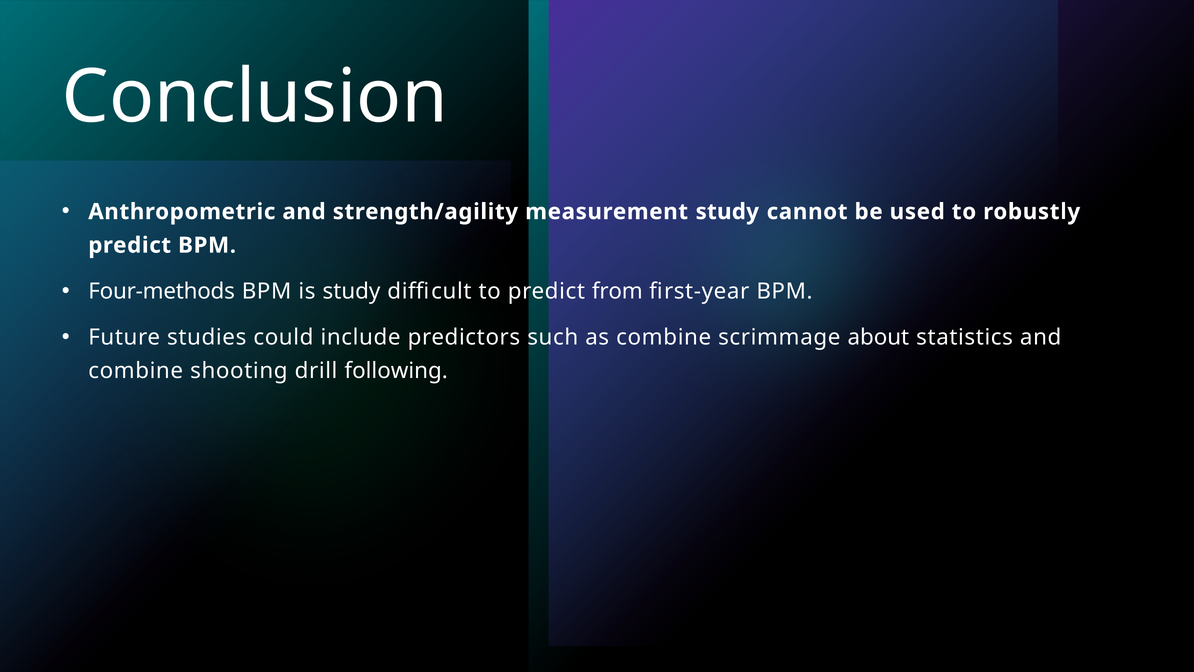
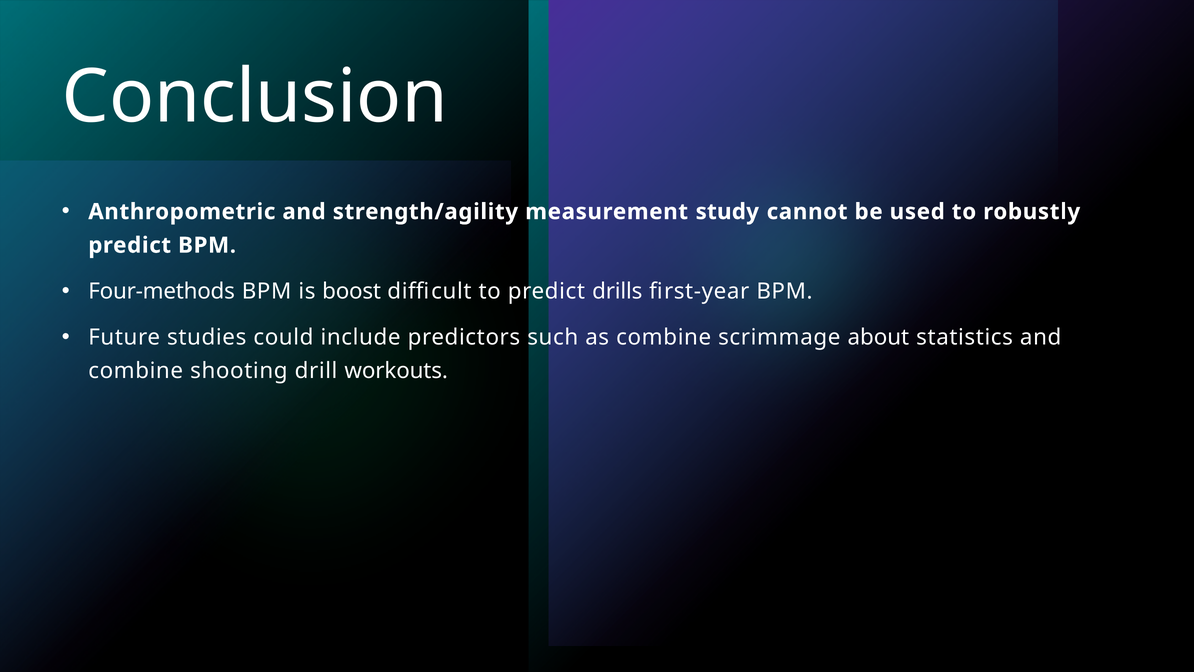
is study: study -> boost
from: from -> drills
following: following -> workouts
